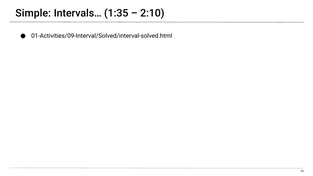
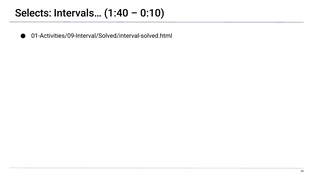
Simple: Simple -> Selects
1:35: 1:35 -> 1:40
2:10: 2:10 -> 0:10
